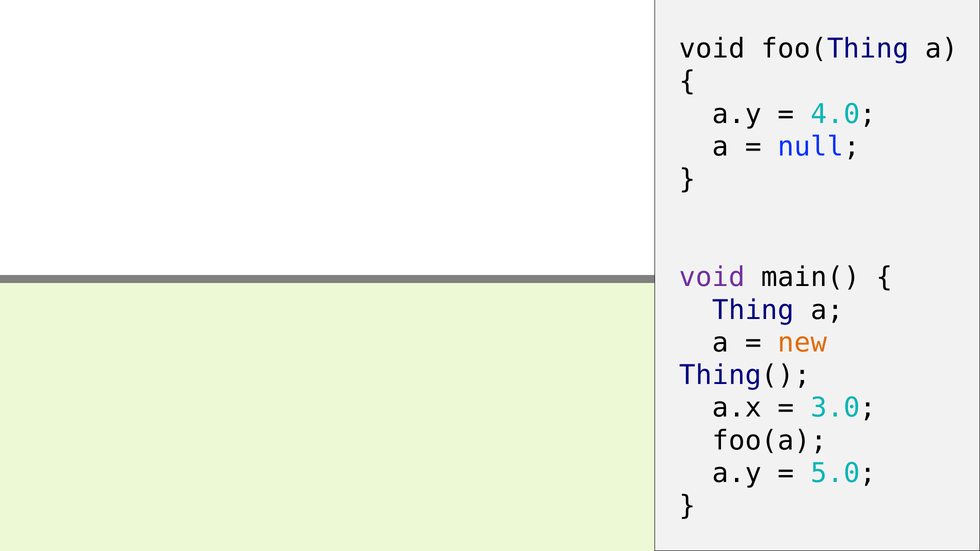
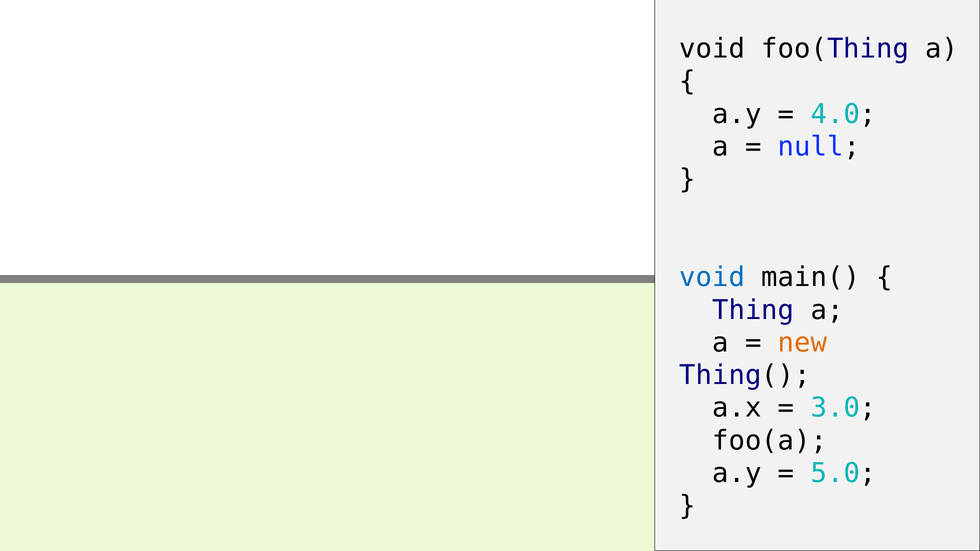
void at (712, 277) colour: purple -> blue
